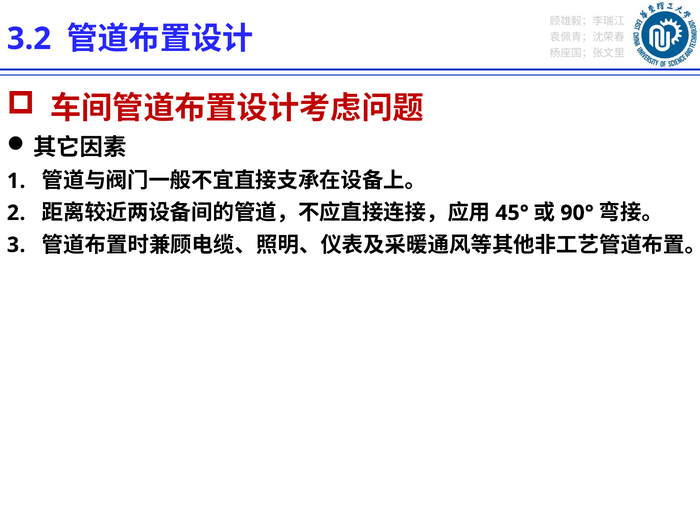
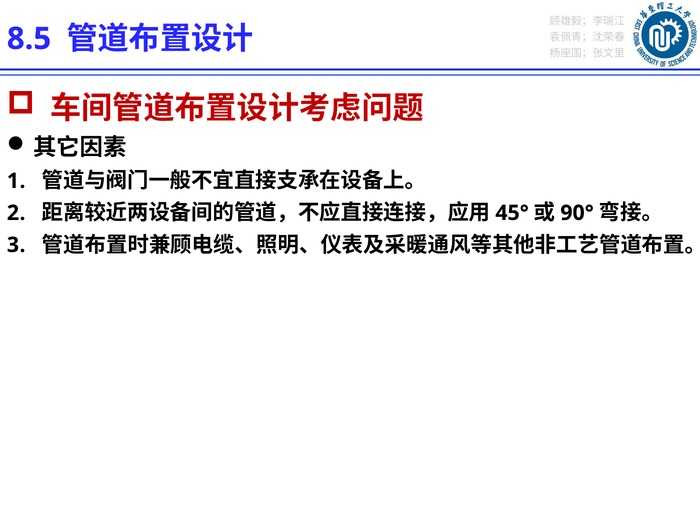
3.2: 3.2 -> 8.5
